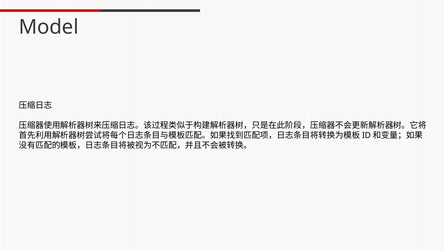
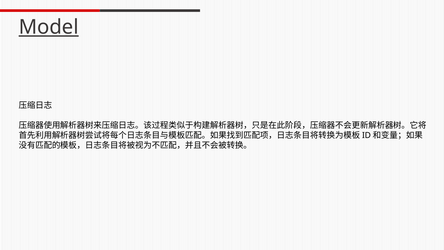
Model underline: none -> present
